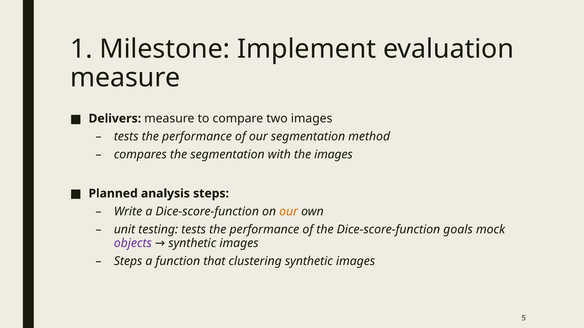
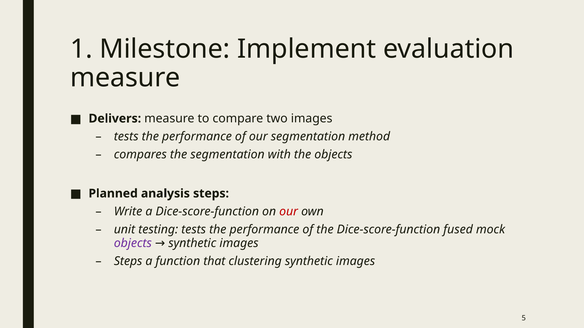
the images: images -> objects
our at (289, 212) colour: orange -> red
goals: goals -> fused
